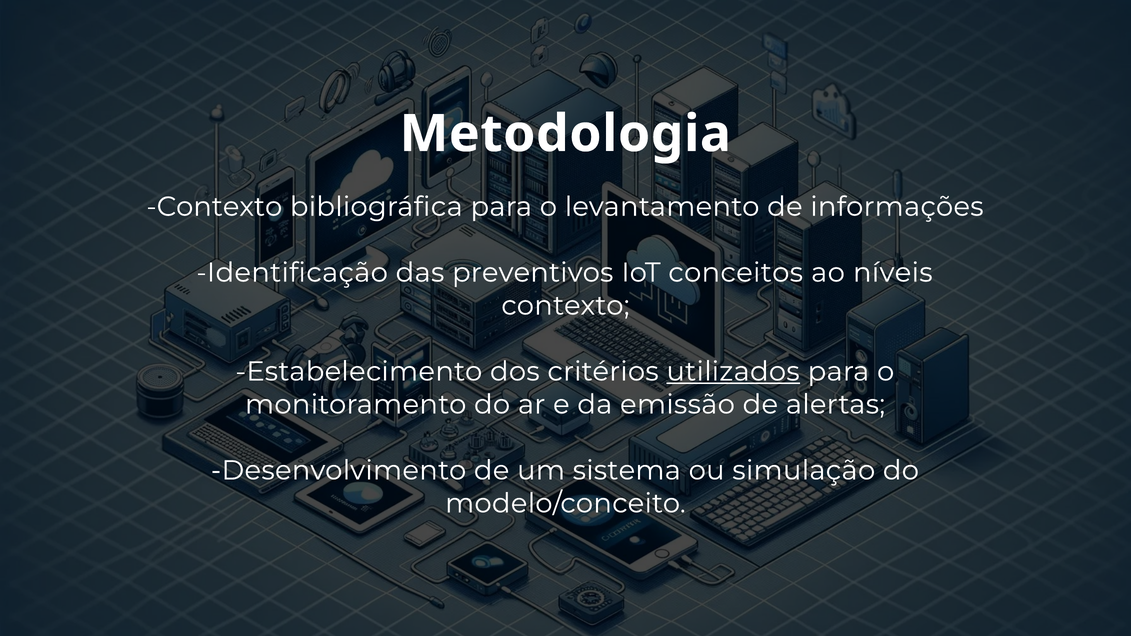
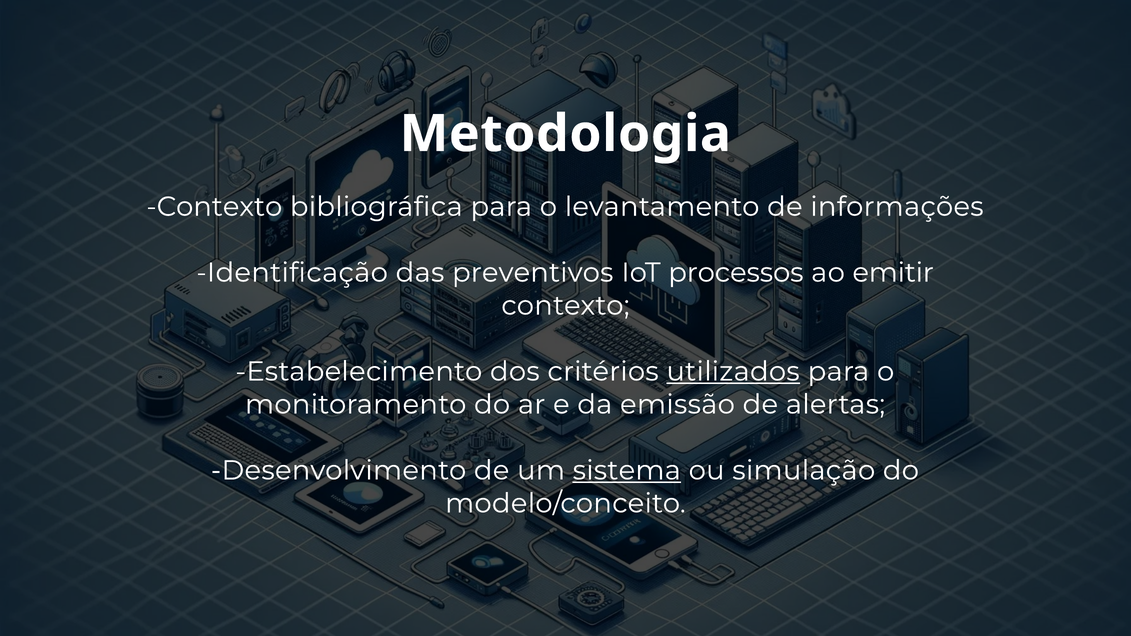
conceitos: conceitos -> processos
níveis: níveis -> emitir
sistema underline: none -> present
